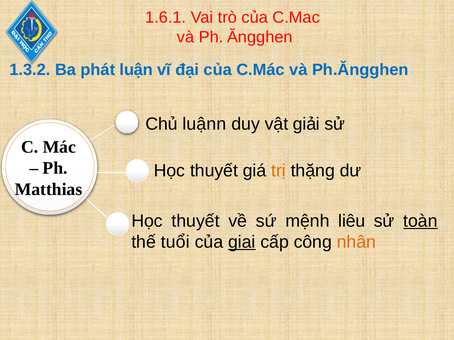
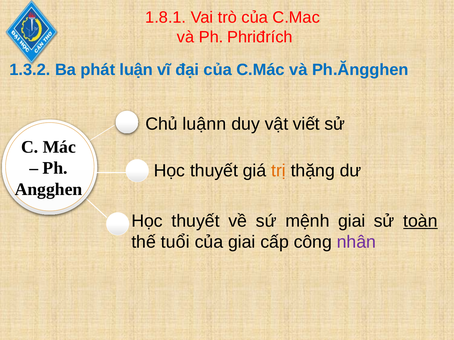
1.6.1: 1.6.1 -> 1.8.1
Ăngghen: Ăngghen -> Phriđrích
giải: giải -> viết
Matthias: Matthias -> Angghen
mệnh liêu: liêu -> giai
giai at (242, 242) underline: present -> none
nhân colour: orange -> purple
